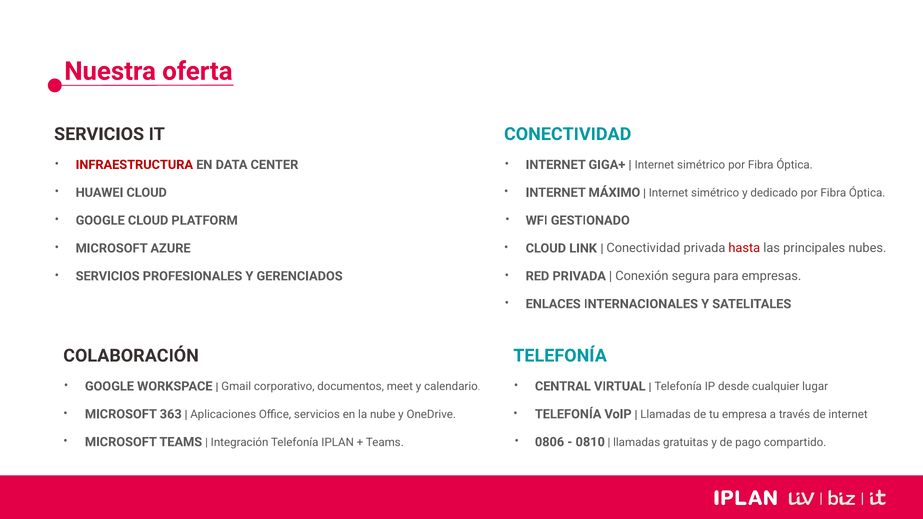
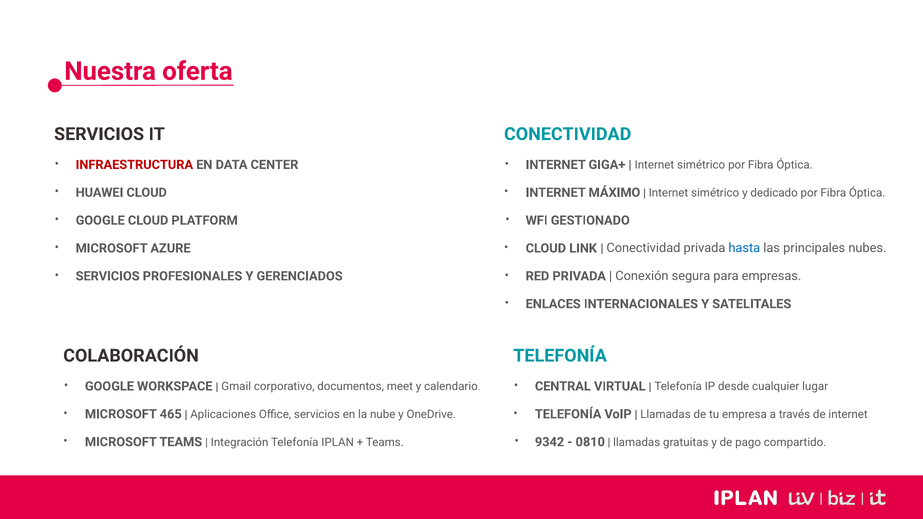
hasta colour: red -> blue
363: 363 -> 465
0806: 0806 -> 9342
